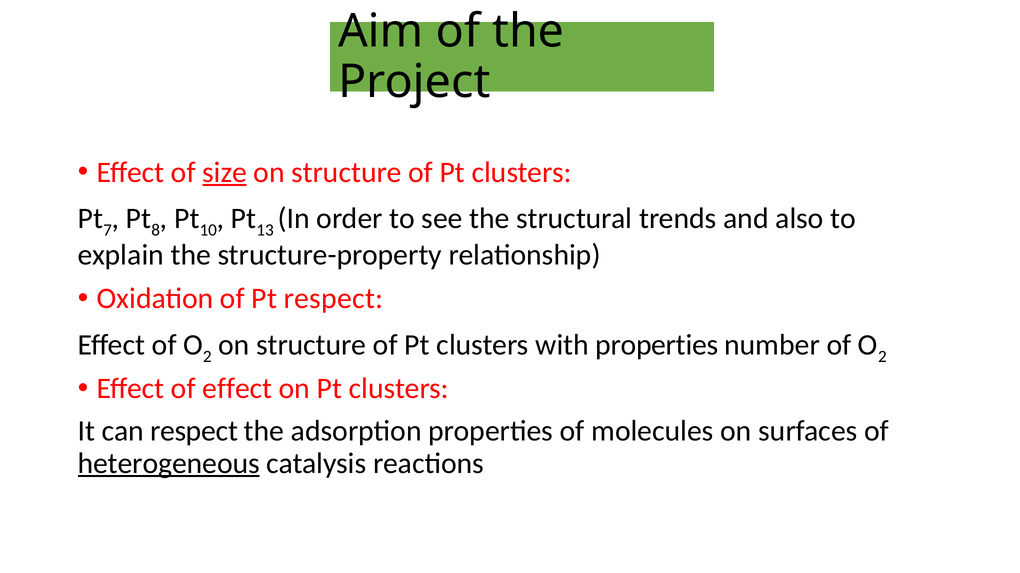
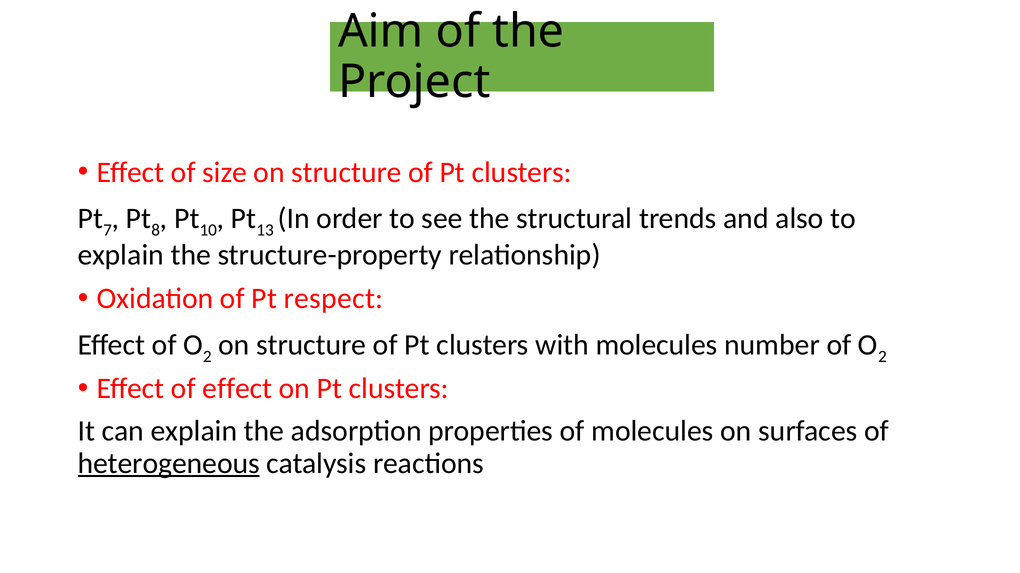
size underline: present -> none
with properties: properties -> molecules
can respect: respect -> explain
